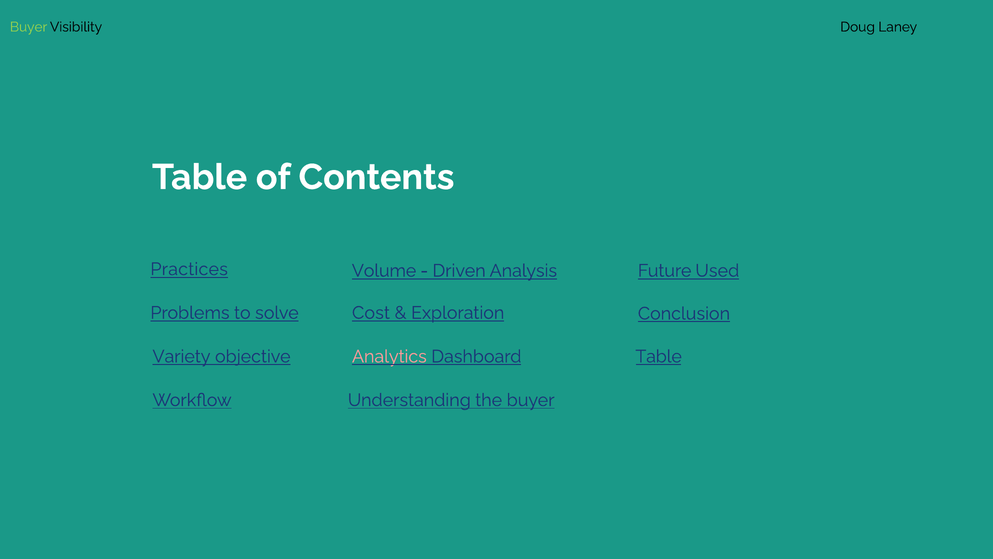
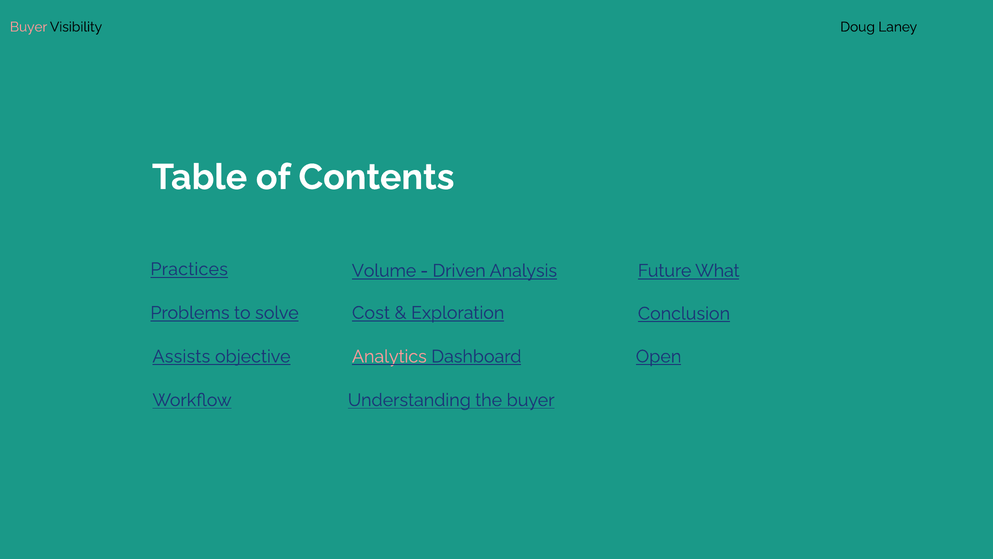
Buyer at (29, 27) colour: light green -> pink
Used: Used -> What
Variety: Variety -> Assists
Table at (659, 356): Table -> Open
